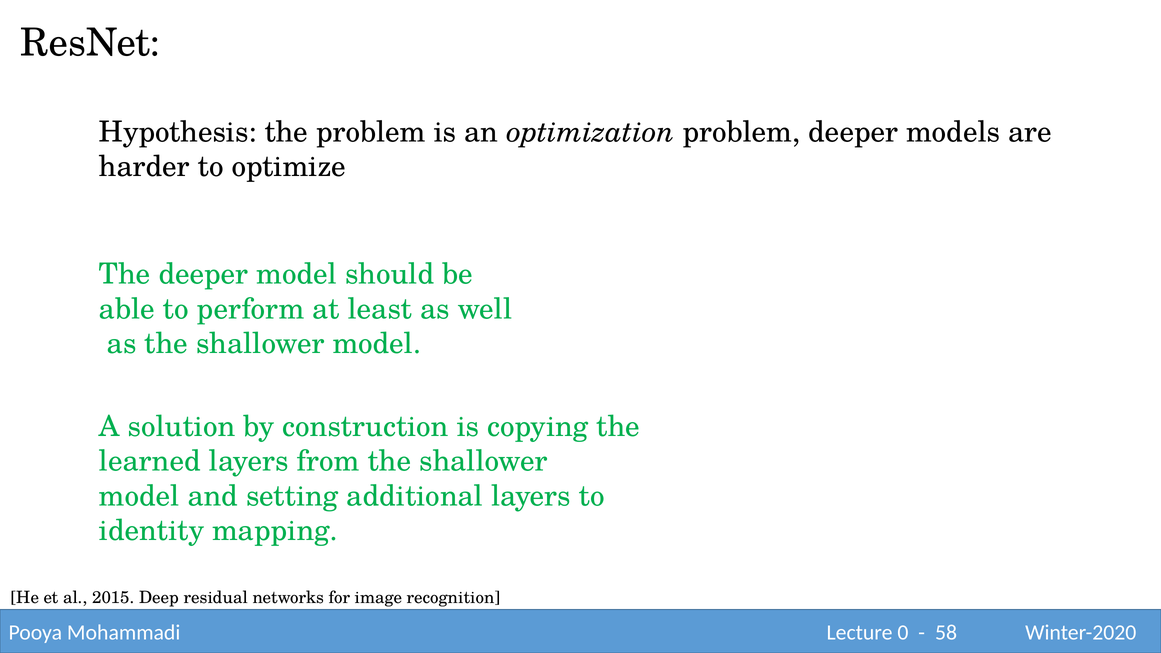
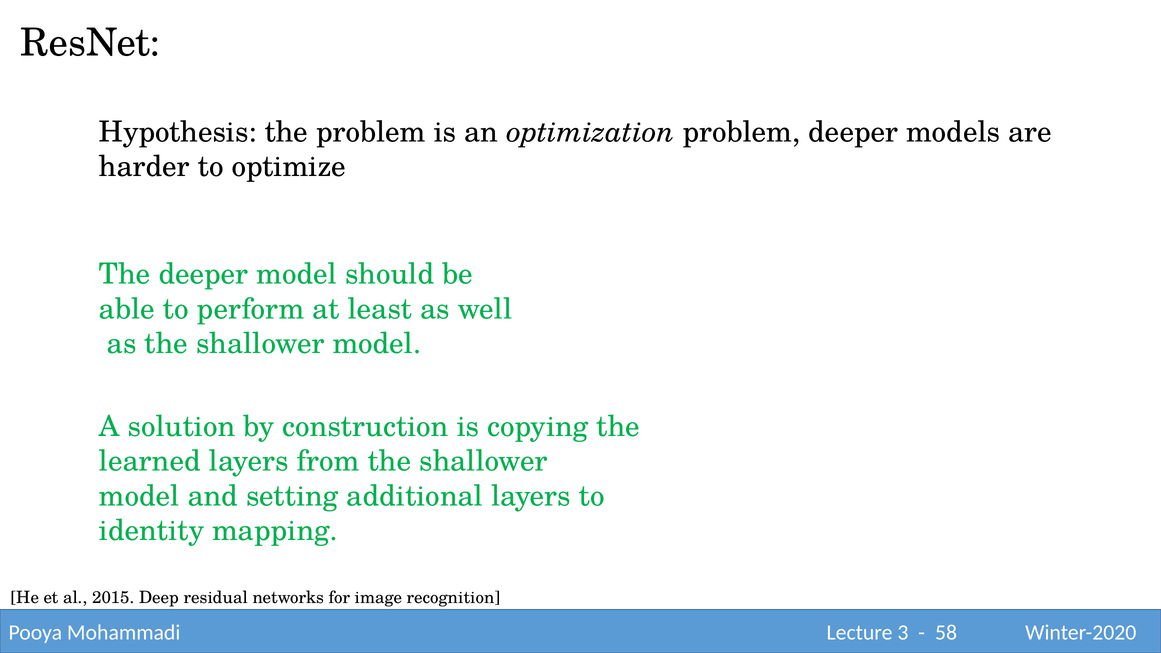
0: 0 -> 3
